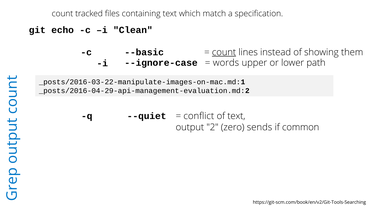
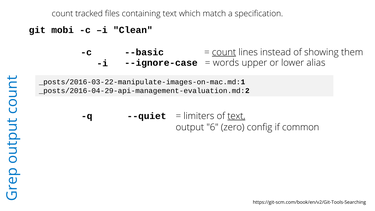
echo: echo -> mobi
path: path -> alias
conflict: conflict -> limiters
text at (236, 116) underline: none -> present
2: 2 -> 6
sends: sends -> config
